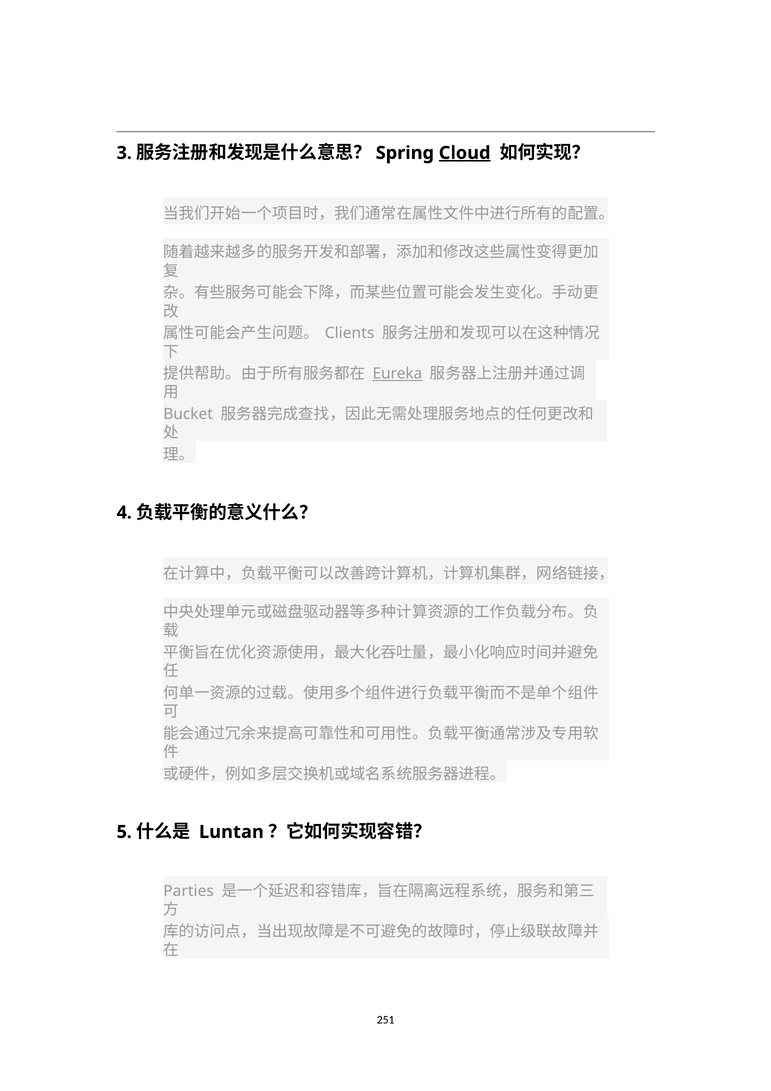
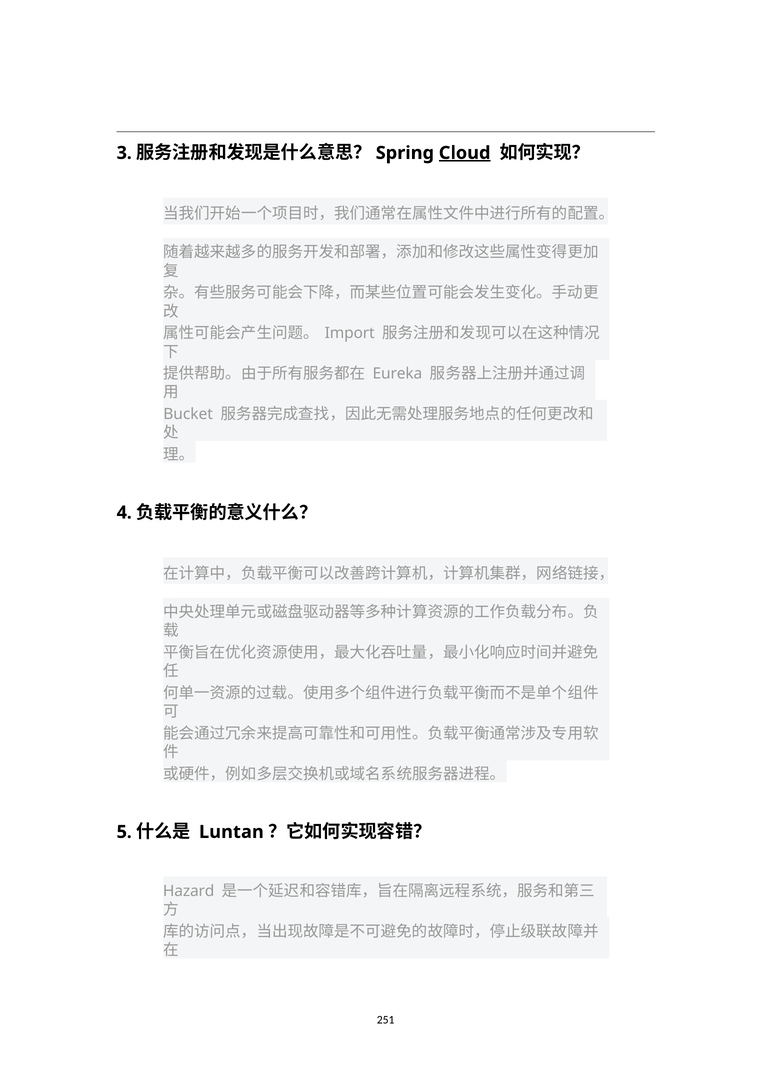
Clients: Clients -> Import
Eureka underline: present -> none
Parties: Parties -> Hazard
